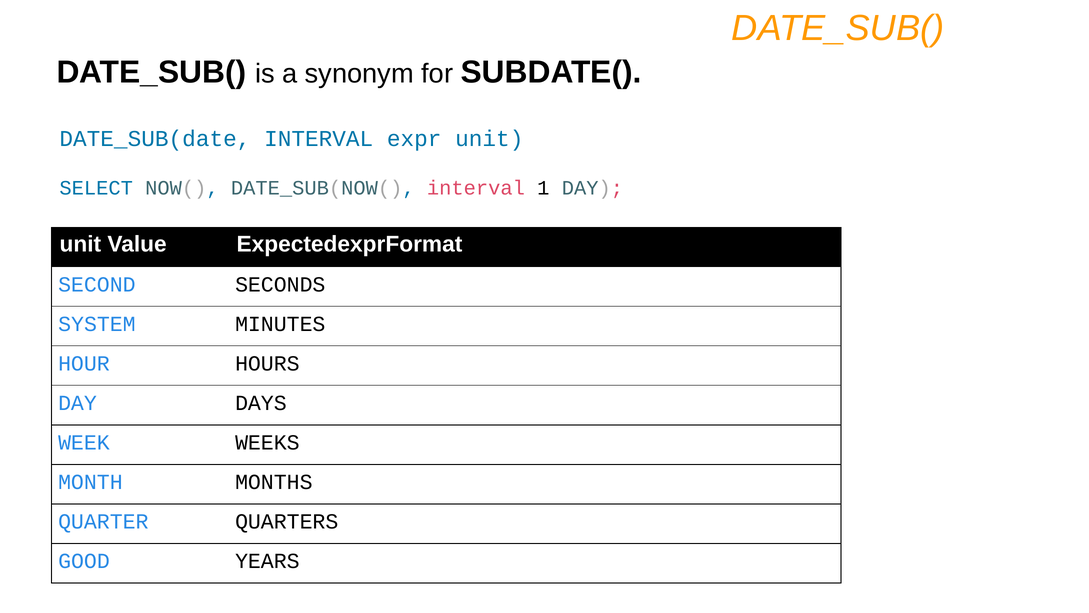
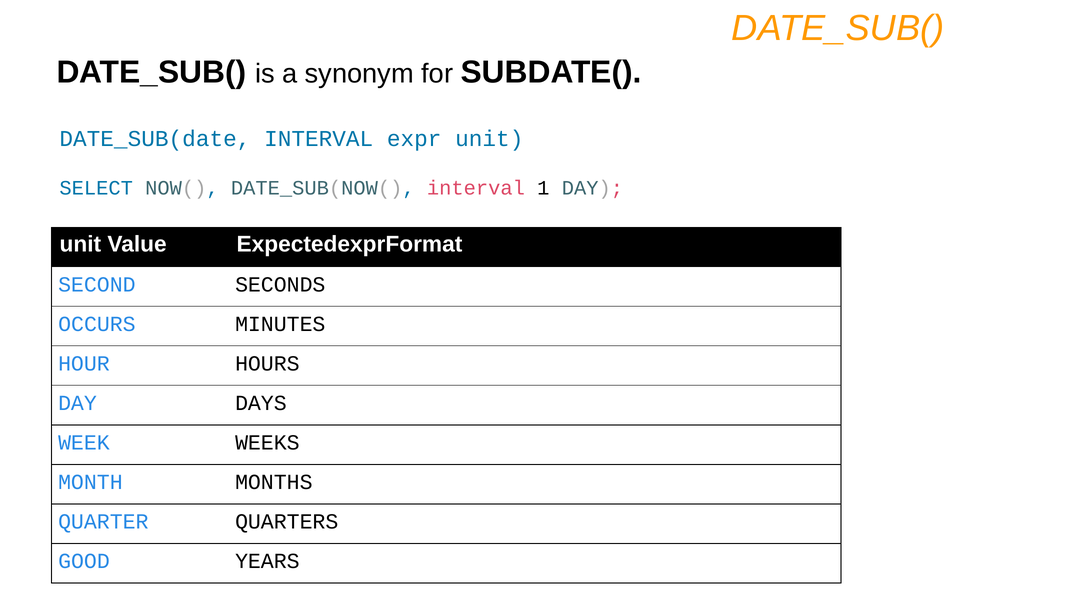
SYSTEM: SYSTEM -> OCCURS
